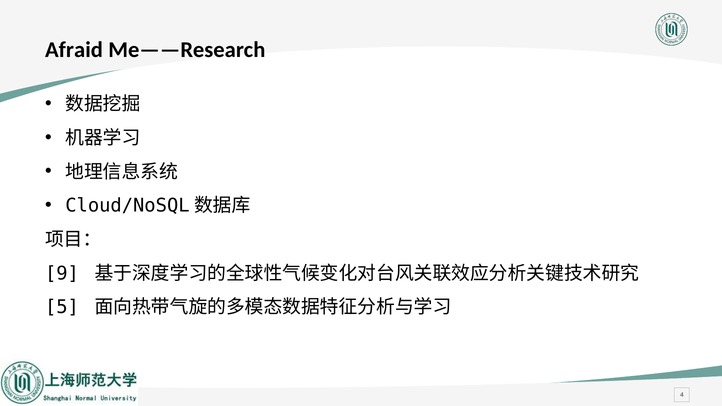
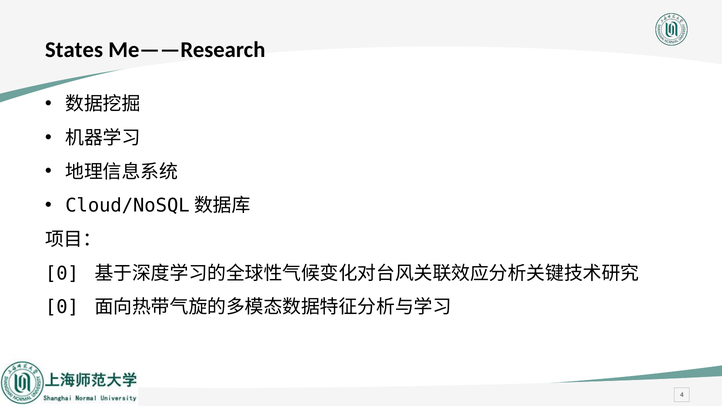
Afraid: Afraid -> States
9 at (62, 273): 9 -> 0
5 at (62, 307): 5 -> 0
